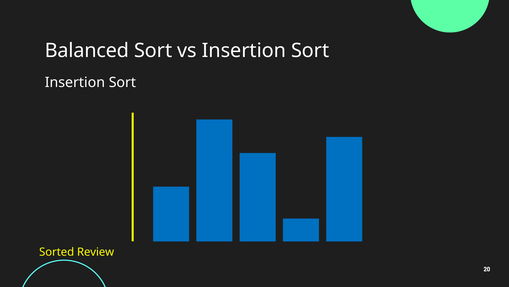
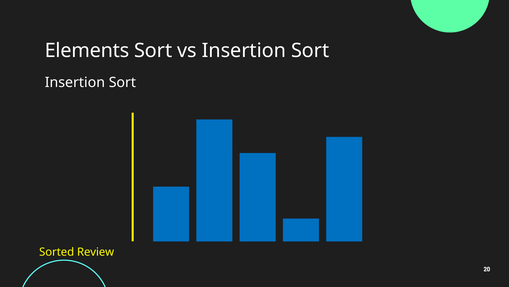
Balanced: Balanced -> Elements
